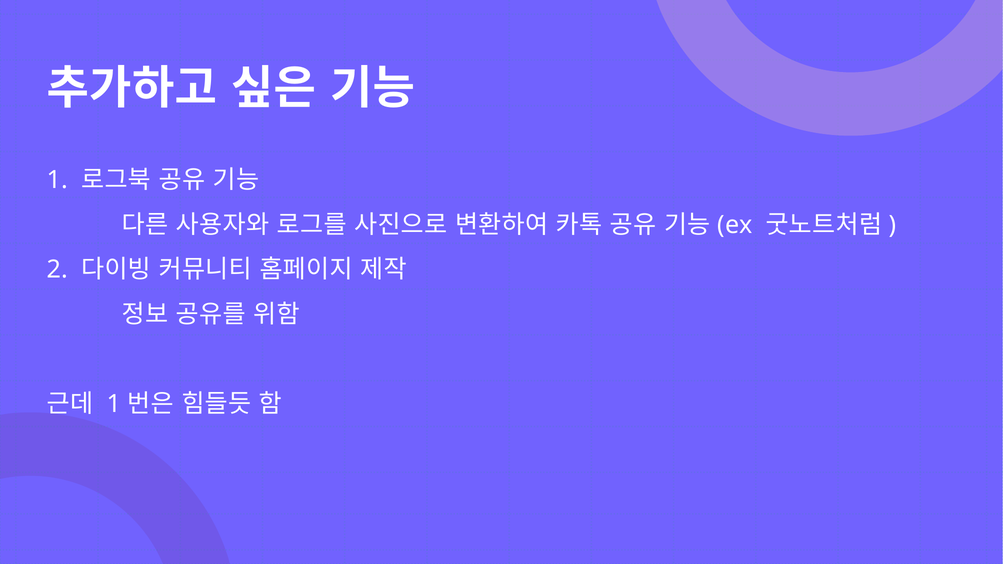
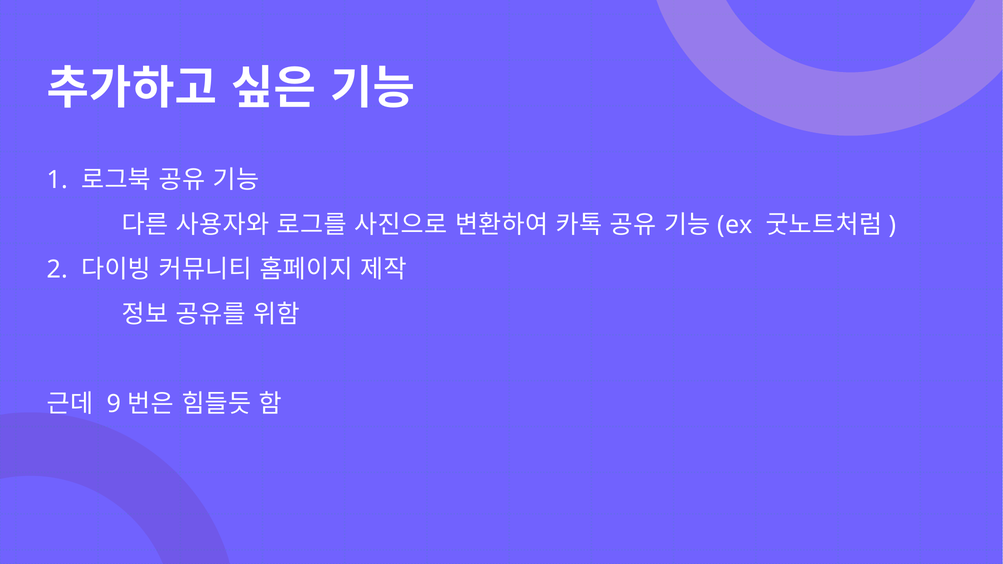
1 at (114, 404): 1 -> 9
